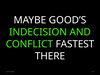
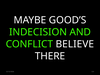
FASTEST: FASTEST -> BELIEVE
